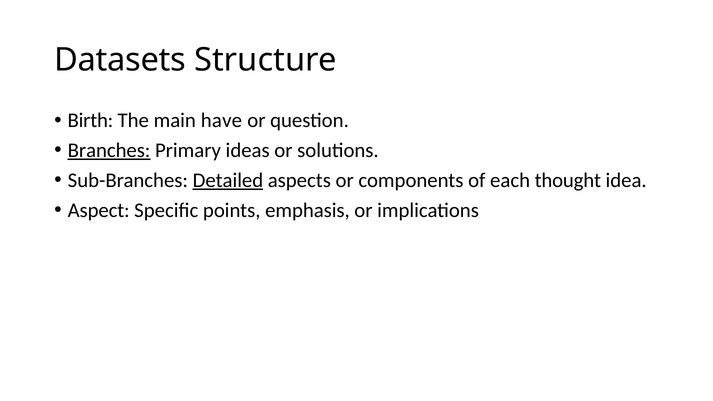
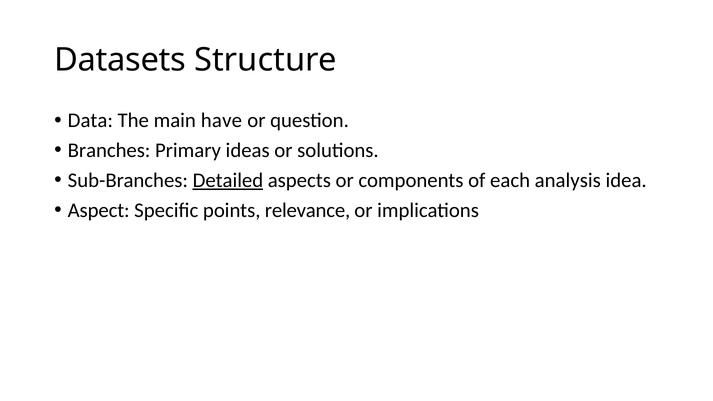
Birth: Birth -> Data
Branches underline: present -> none
thought: thought -> analysis
emphasis: emphasis -> relevance
